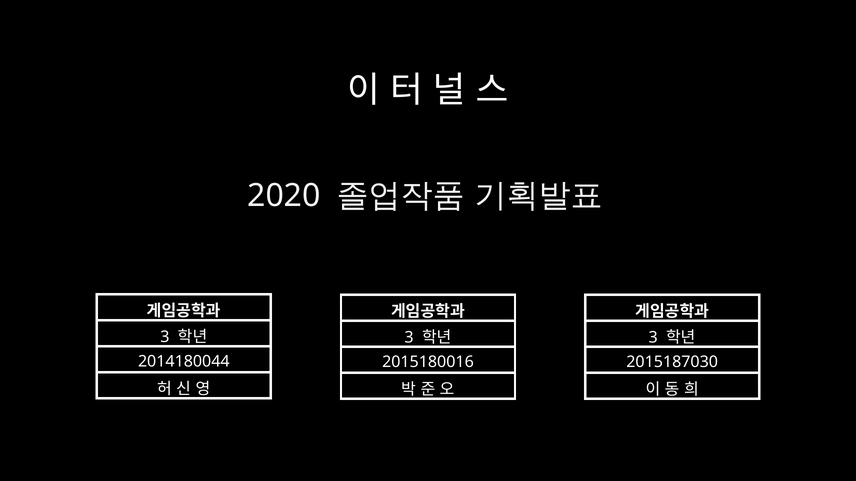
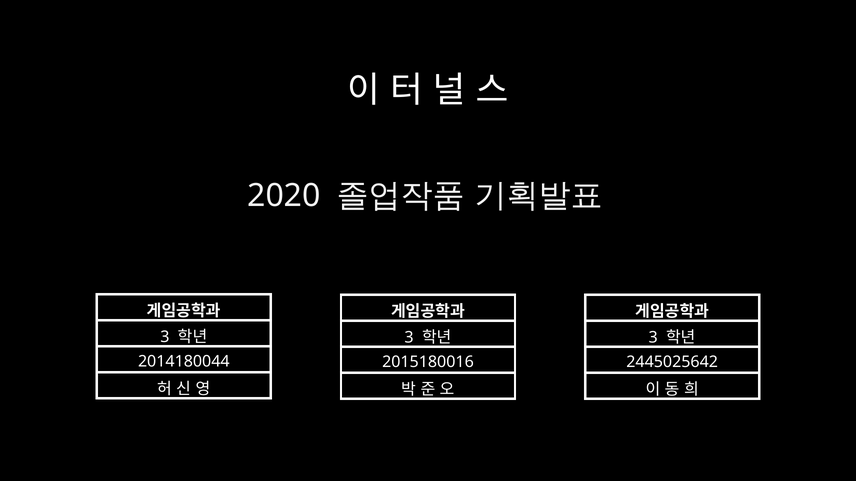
2015187030: 2015187030 -> 2445025642
